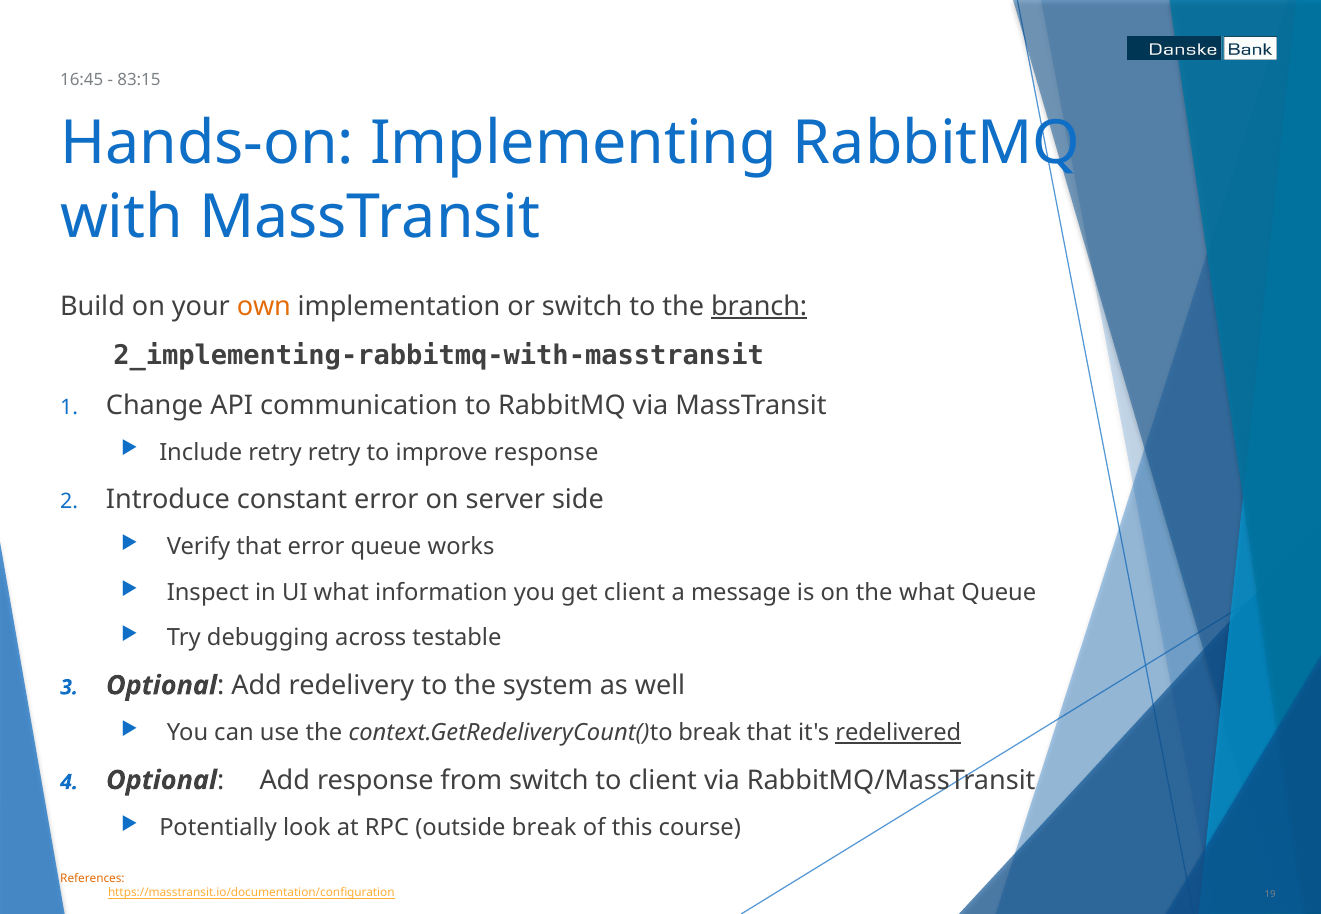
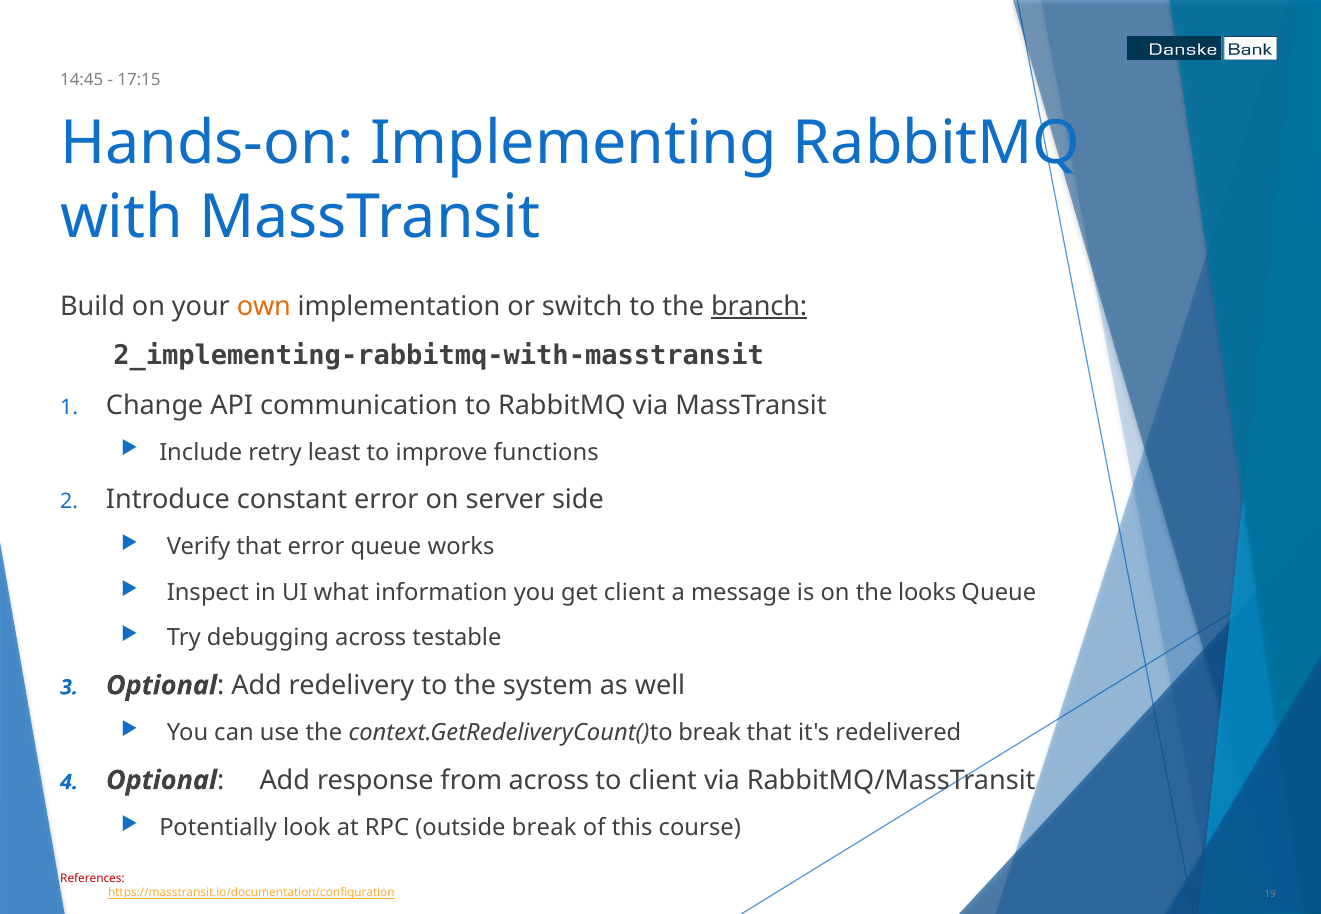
16:45: 16:45 -> 14:45
83:15: 83:15 -> 17:15
retry retry: retry -> least
improve response: response -> functions
the what: what -> looks
redelivered underline: present -> none
from switch: switch -> across
References colour: orange -> red
